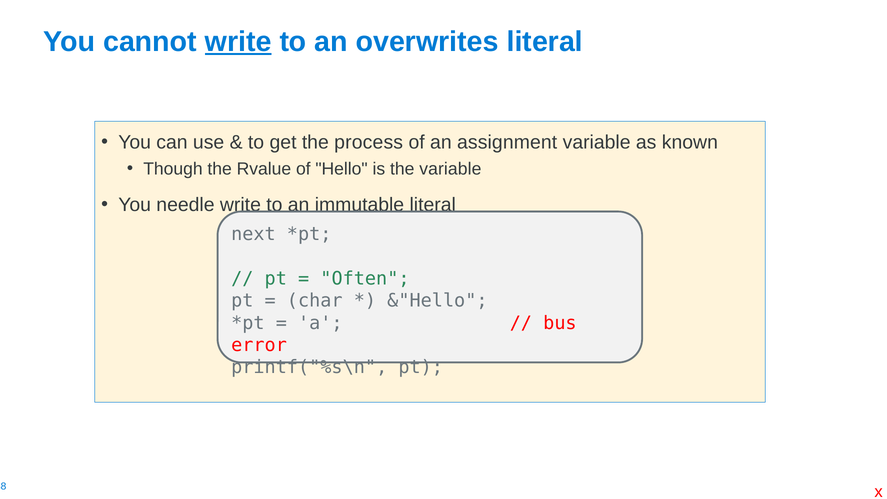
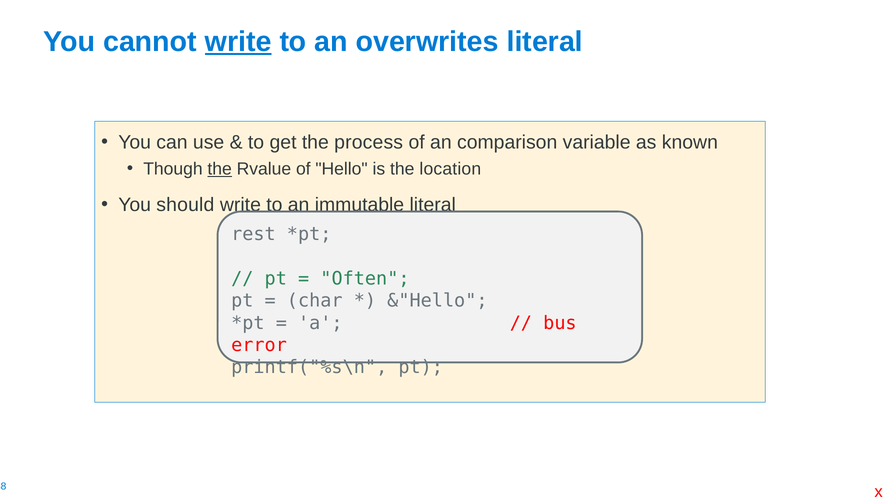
assignment: assignment -> comparison
the at (220, 169) underline: none -> present
the variable: variable -> location
needle: needle -> should
next: next -> rest
